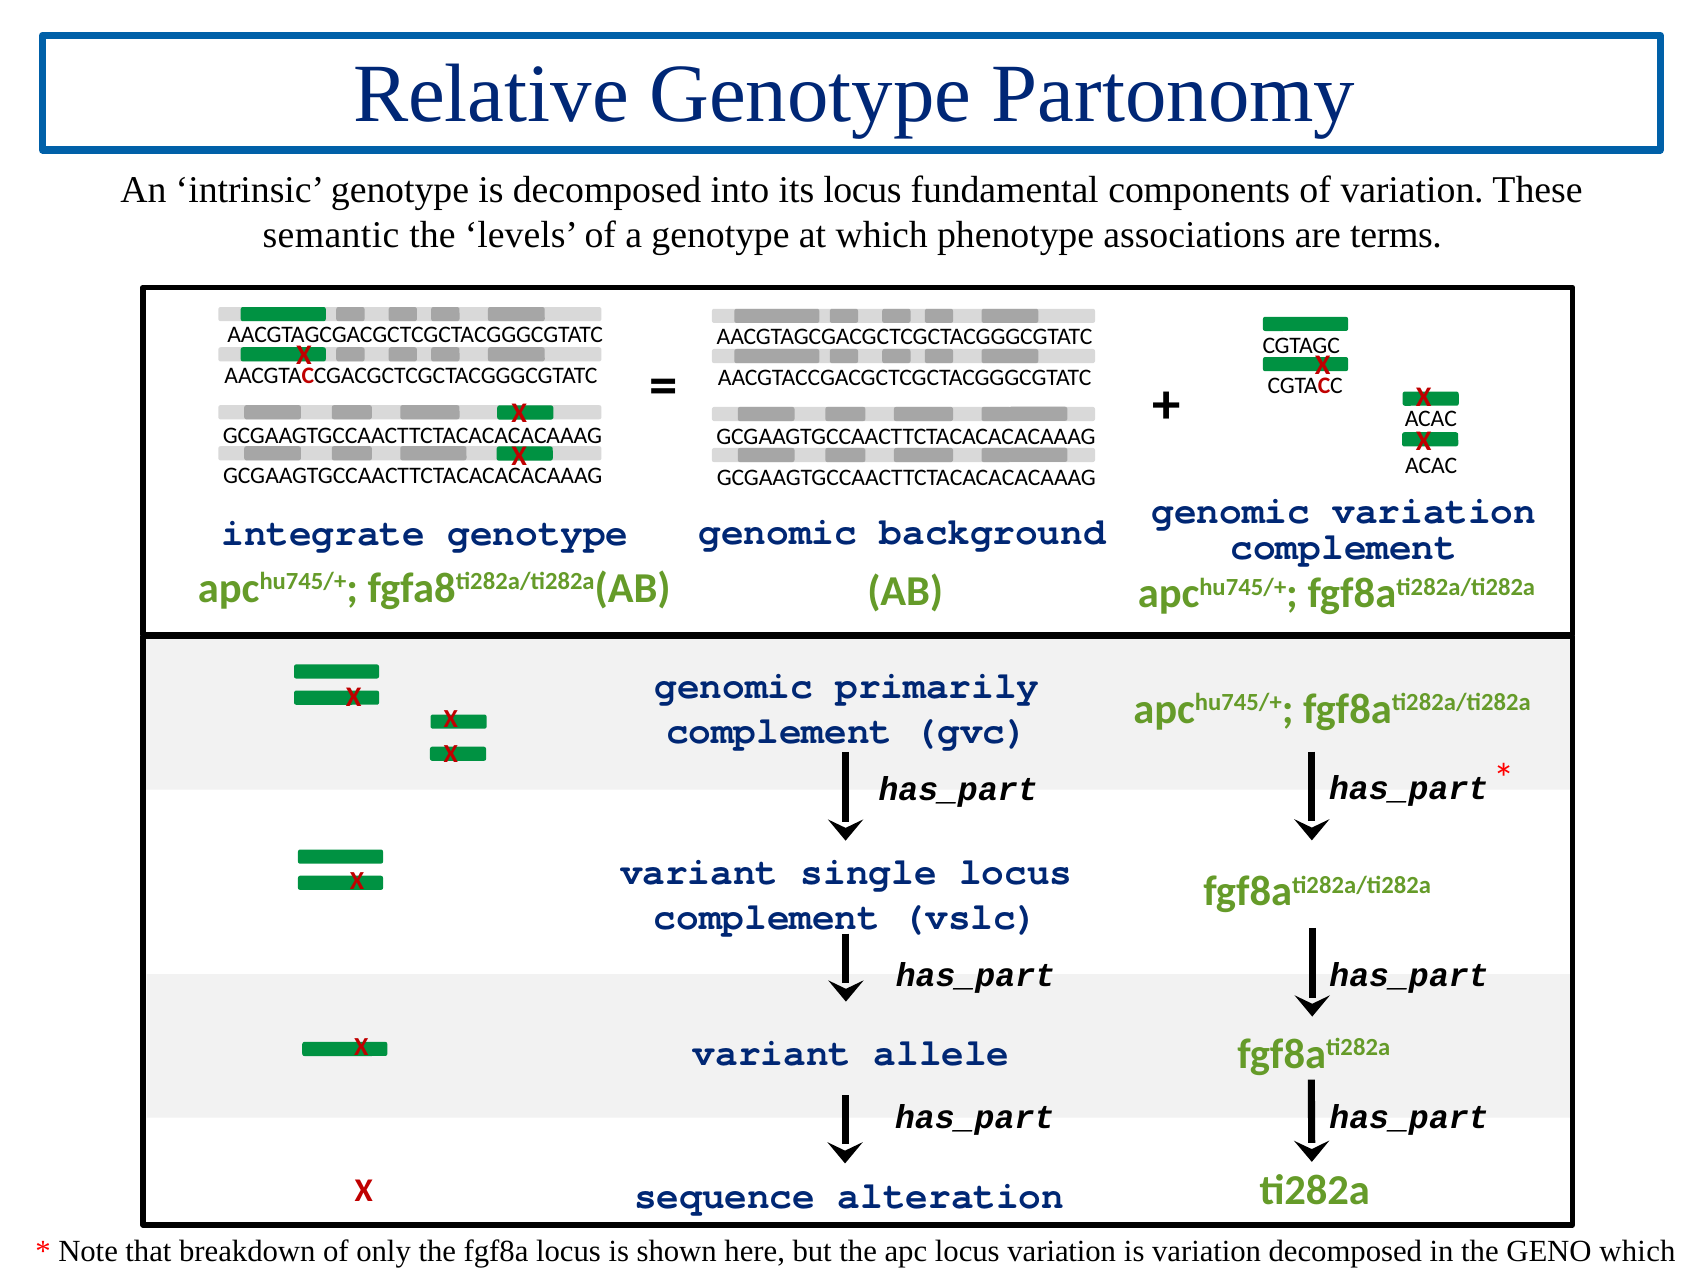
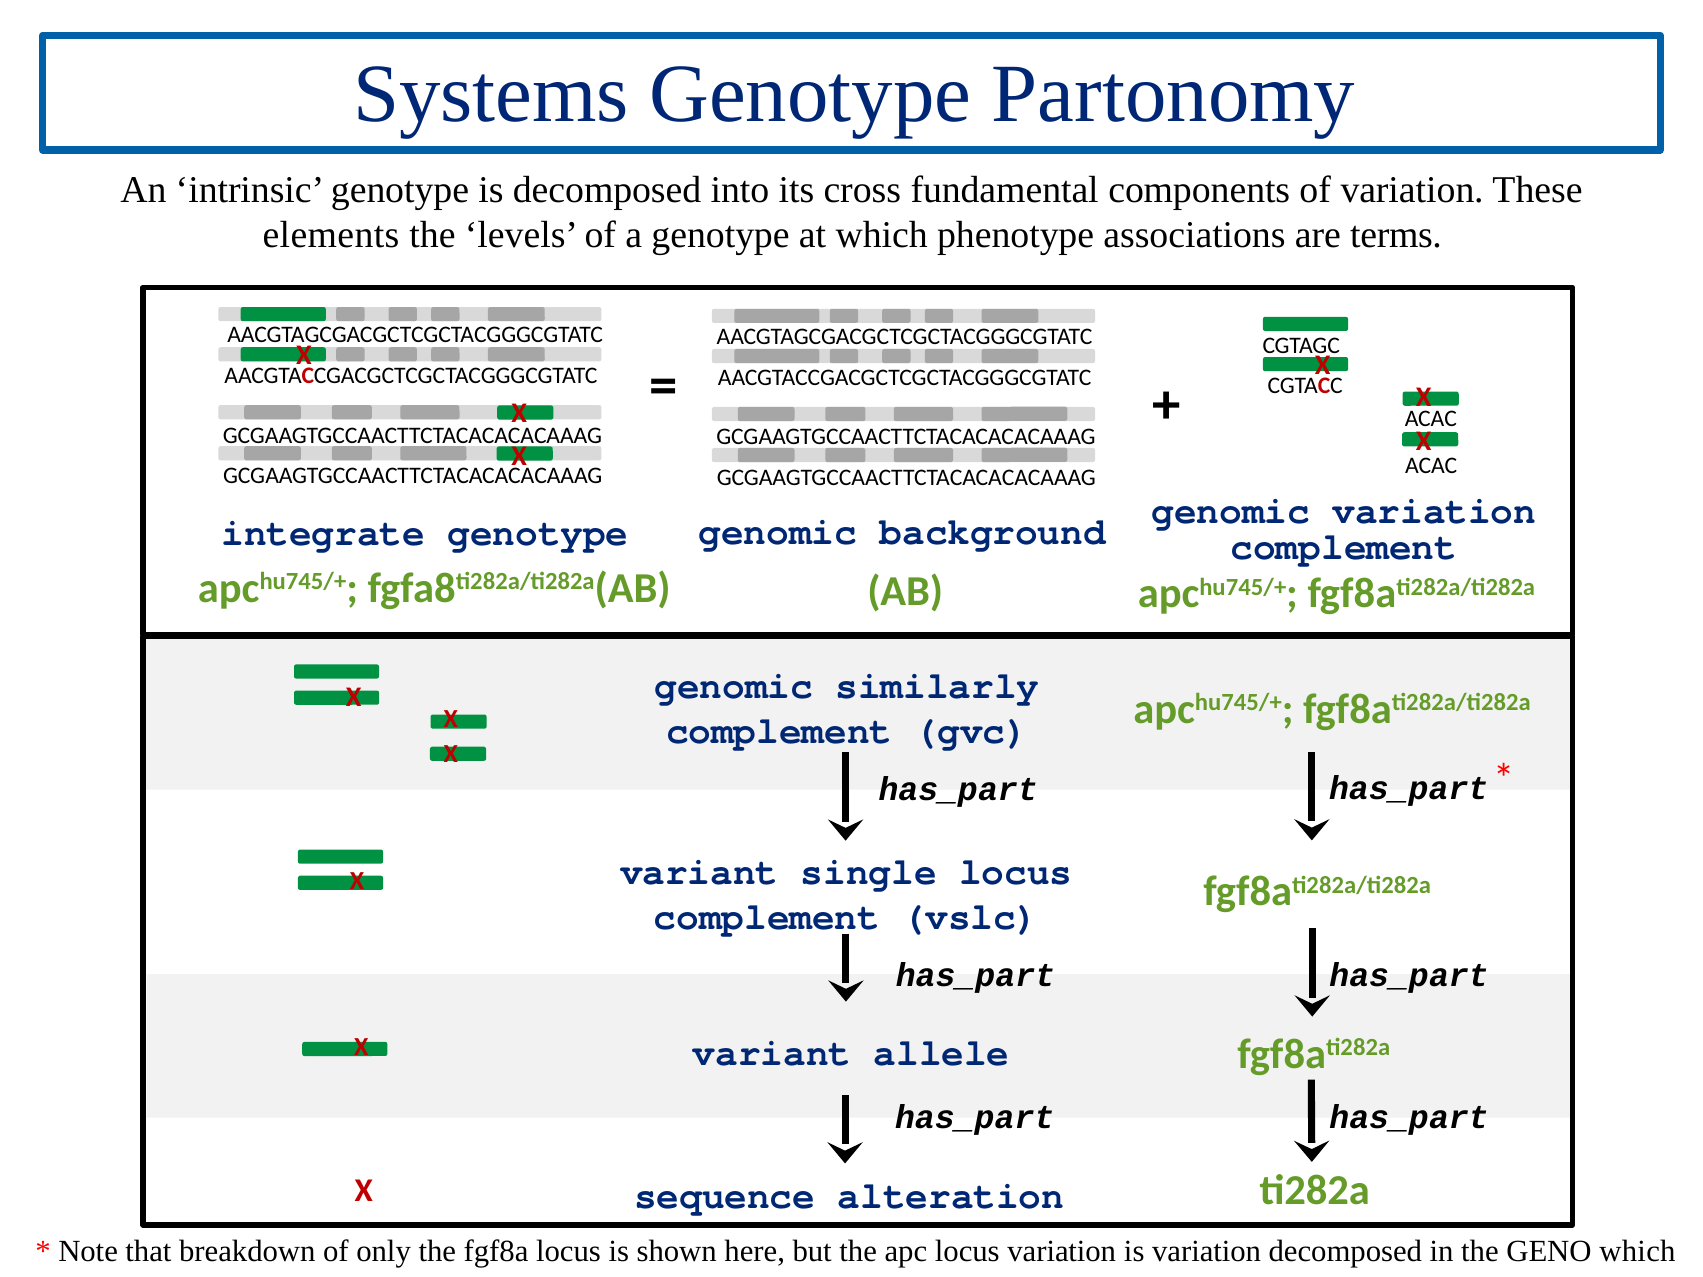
Relative: Relative -> Systems
its locus: locus -> cross
semantic: semantic -> elements
primarily: primarily -> similarly
